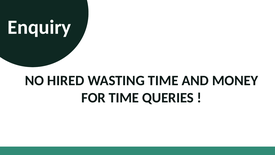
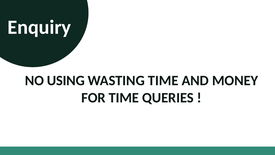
HIRED: HIRED -> USING
